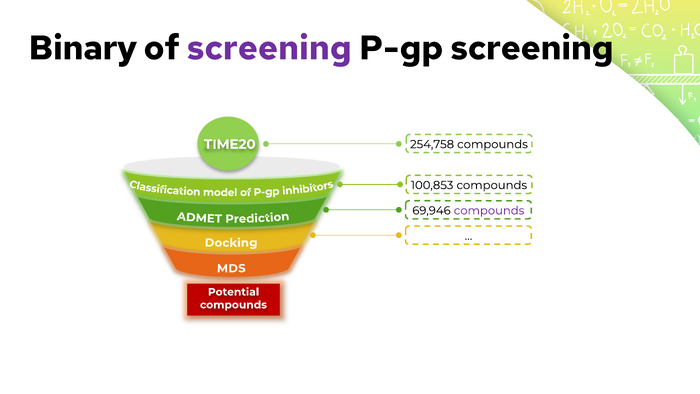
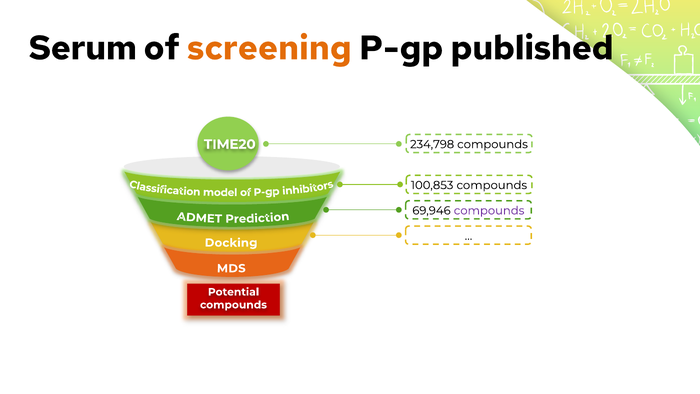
Binary: Binary -> Serum
screening at (269, 48) colour: purple -> orange
P-gp screening: screening -> published
254,758: 254,758 -> 234,798
